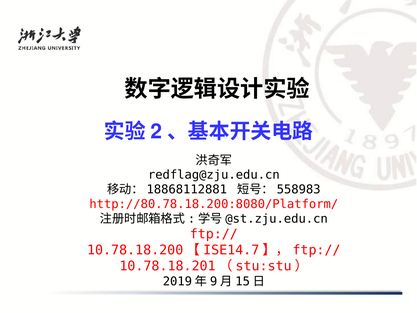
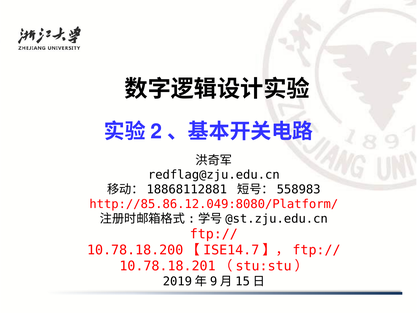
http://80.78.18.200:8080/Platform/: http://80.78.18.200:8080/Platform/ -> http://85.86.12.049:8080/Platform/
